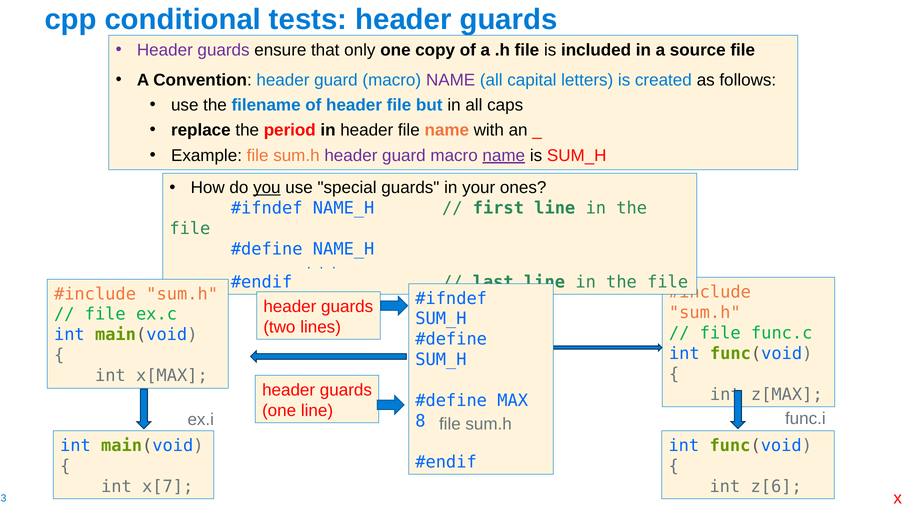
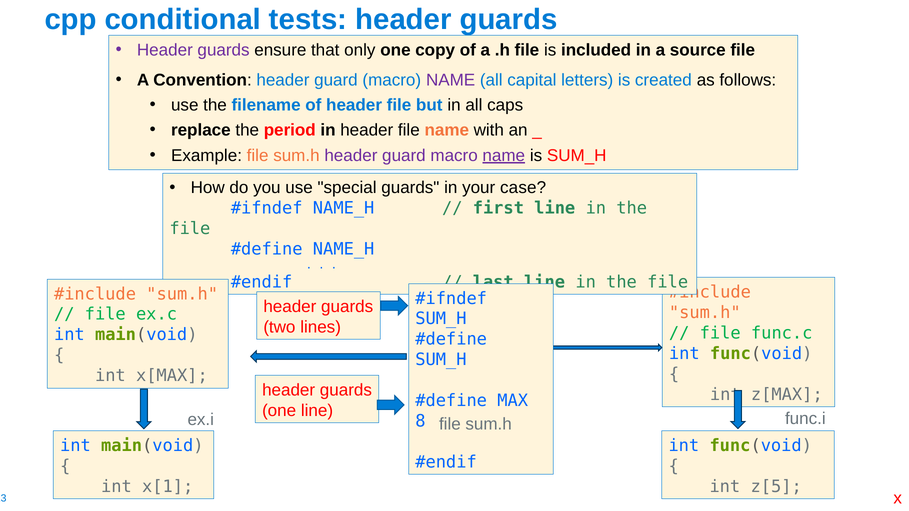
you underline: present -> none
ones: ones -> case
x[7: x[7 -> x[1
z[6: z[6 -> z[5
